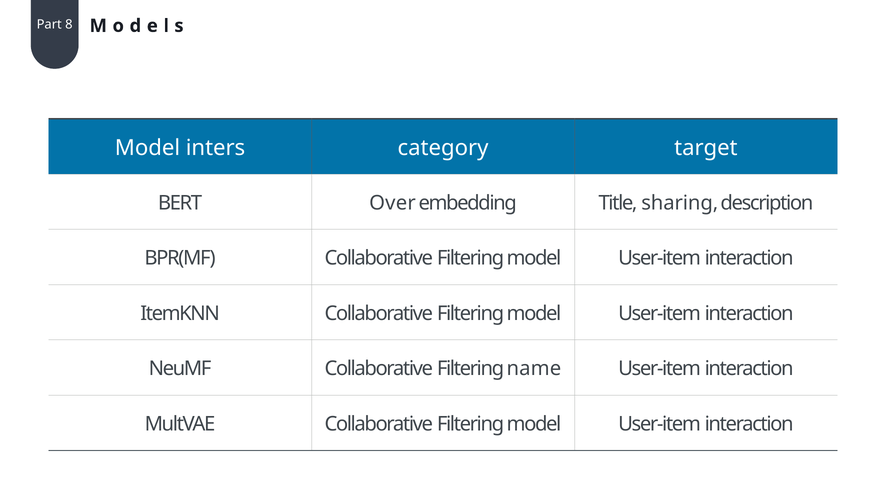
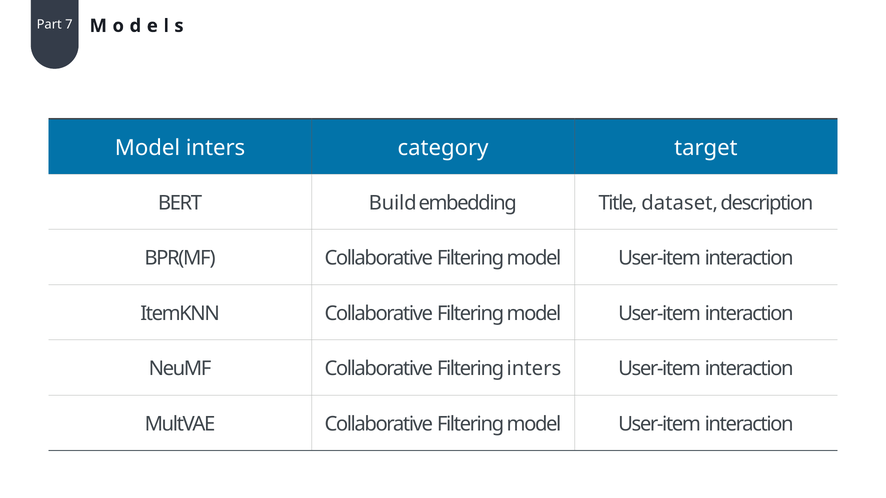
8: 8 -> 7
Over: Over -> Build
sharing: sharing -> dataset
Filtering name: name -> inters
